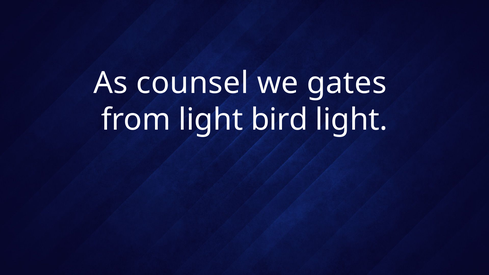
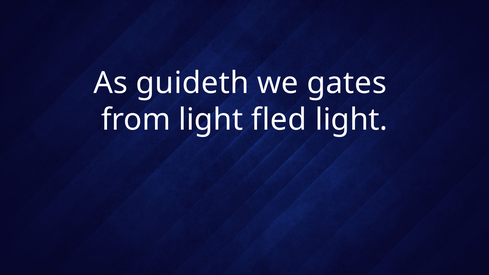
counsel: counsel -> guideth
bird: bird -> fled
